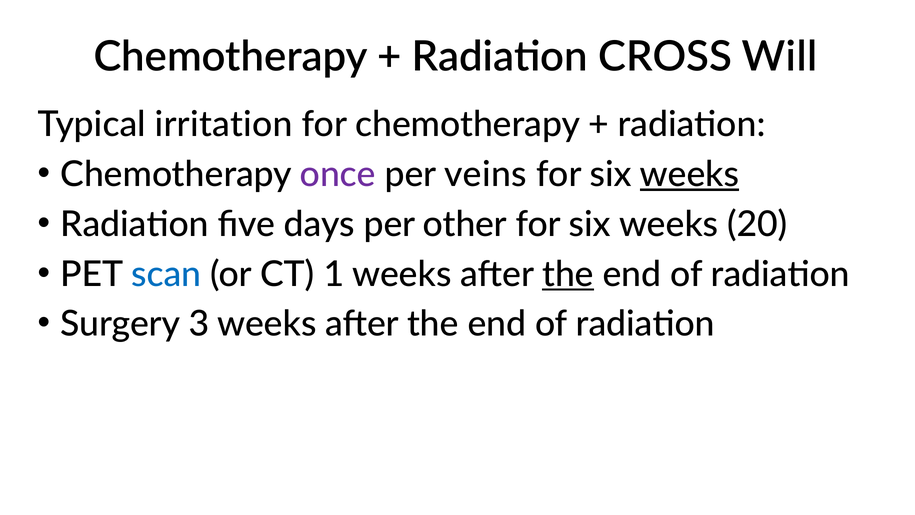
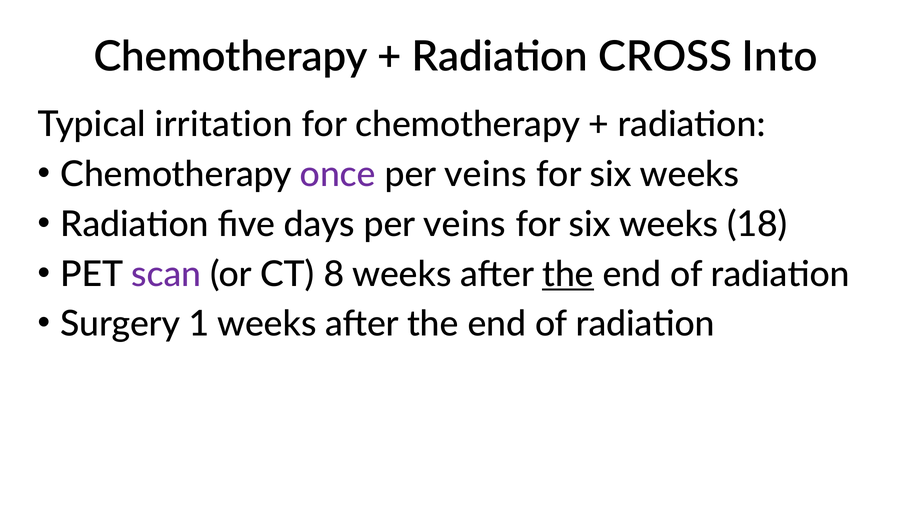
Will: Will -> Into
weeks at (690, 174) underline: present -> none
days per other: other -> veins
20: 20 -> 18
scan colour: blue -> purple
1: 1 -> 8
3: 3 -> 1
